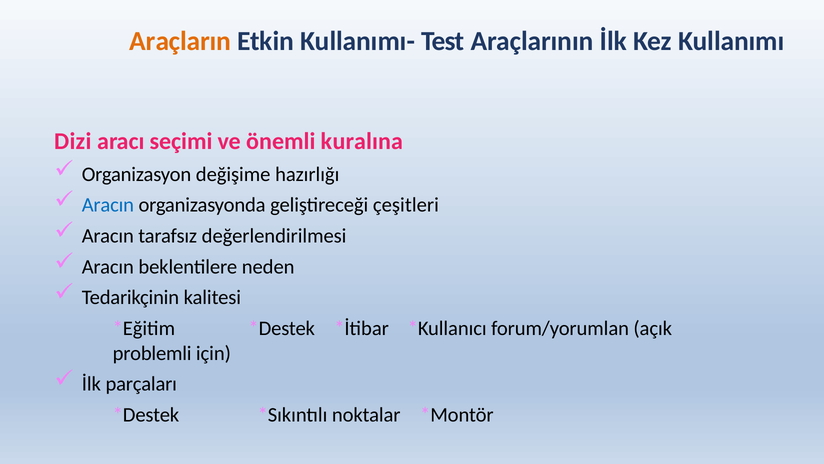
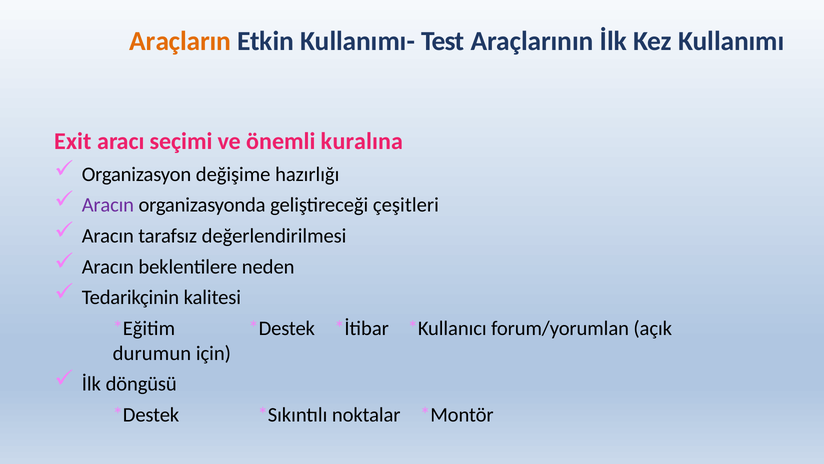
Dizi: Dizi -> Exit
Aracın at (108, 205) colour: blue -> purple
problemli: problemli -> durumun
parçaları: parçaları -> döngüsü
